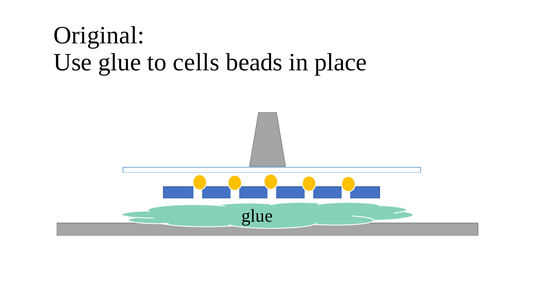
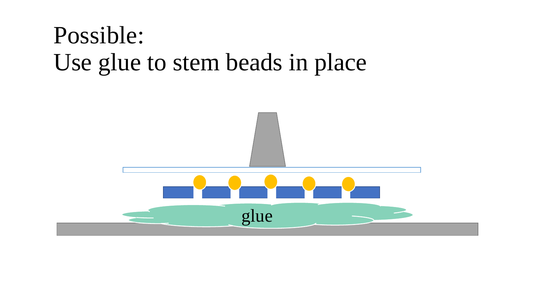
Original: Original -> Possible
cells: cells -> stem
